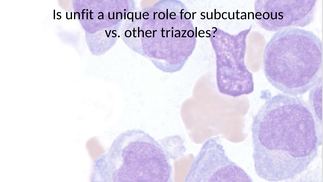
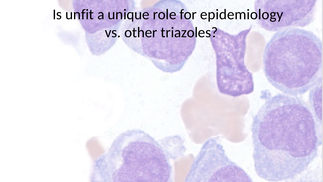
subcutaneous: subcutaneous -> epidemiology
